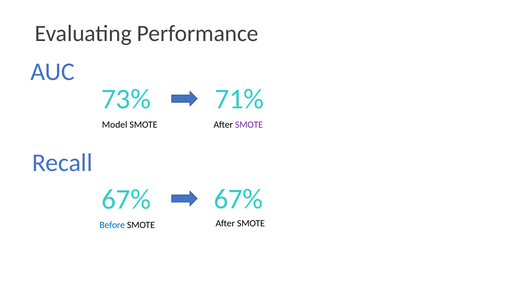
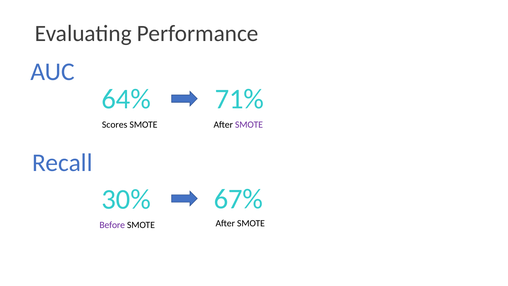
73%: 73% -> 64%
Model: Model -> Scores
67% at (126, 199): 67% -> 30%
Before colour: blue -> purple
